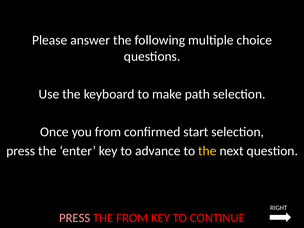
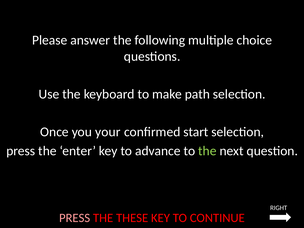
you from: from -> your
the at (207, 151) colour: yellow -> light green
THE FROM: FROM -> THESE
